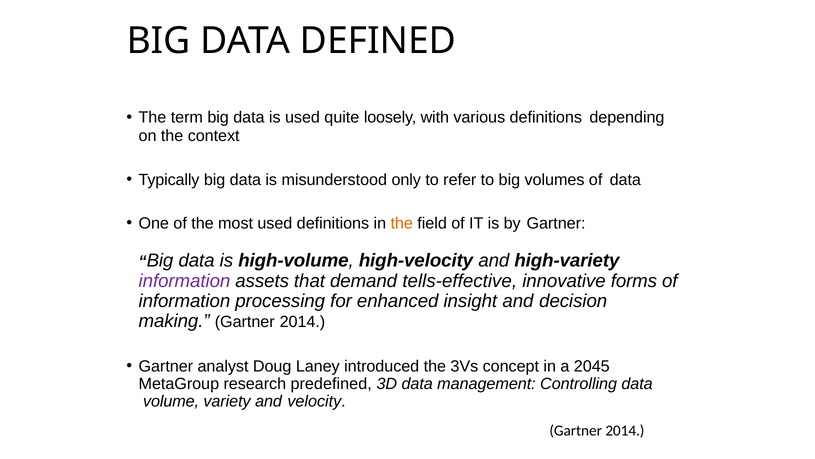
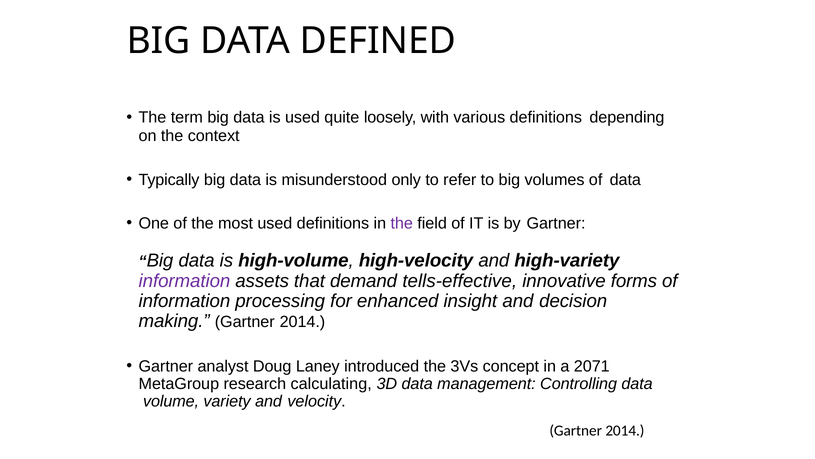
the at (402, 223) colour: orange -> purple
2045: 2045 -> 2071
predefined: predefined -> calculating
